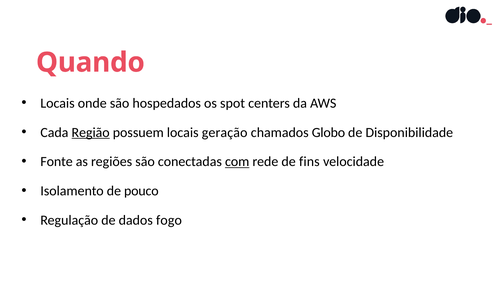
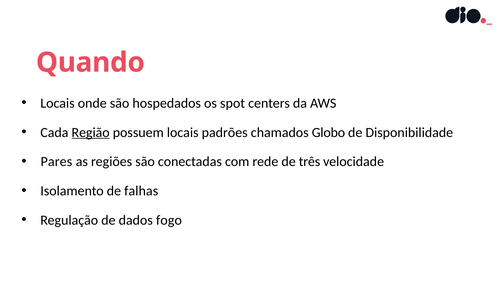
geração: geração -> padrões
Fonte: Fonte -> Pares
com underline: present -> none
fins: fins -> três
pouco: pouco -> falhas
